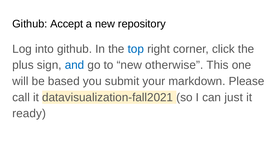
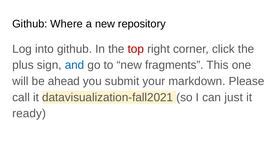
Accept: Accept -> Where
top colour: blue -> red
otherwise: otherwise -> fragments
based: based -> ahead
